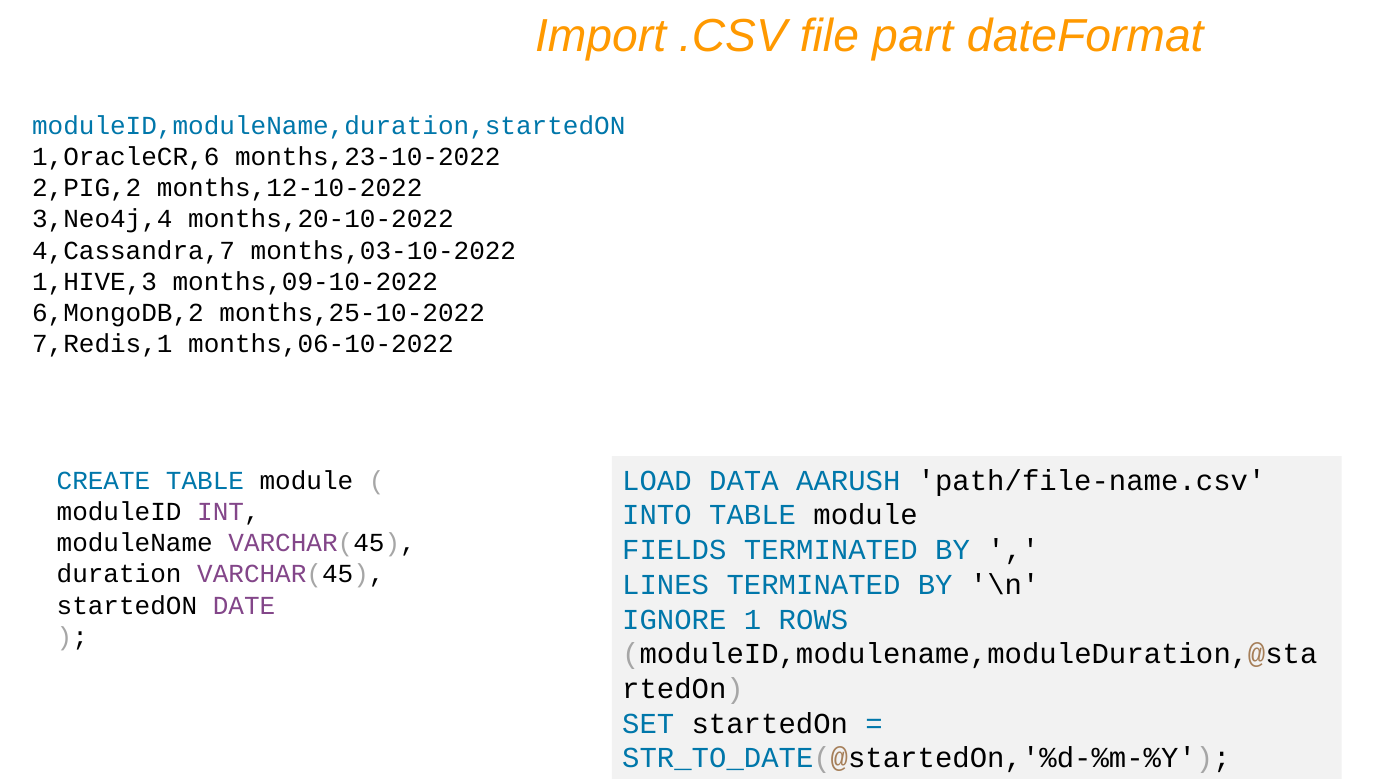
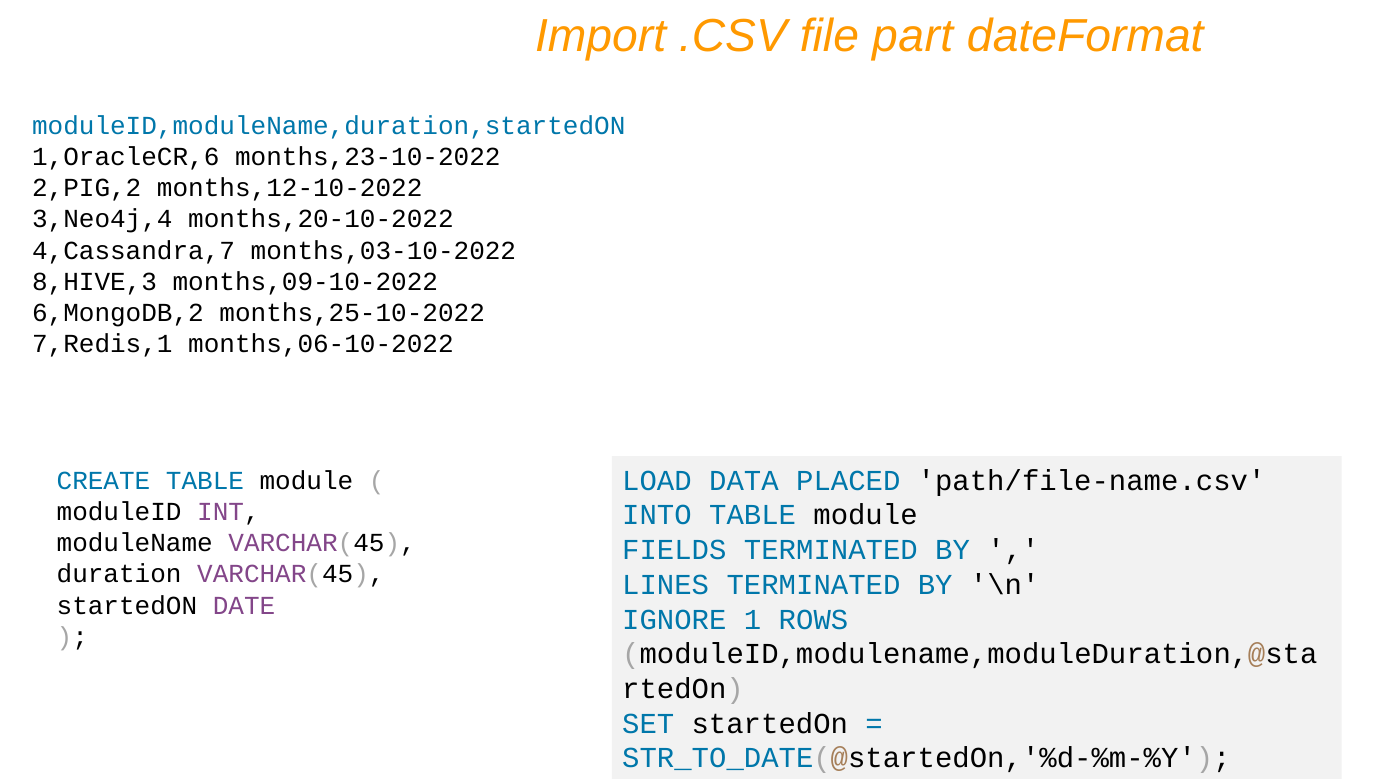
1,HIVE,3: 1,HIVE,3 -> 8,HIVE,3
AARUSH: AARUSH -> PLACED
